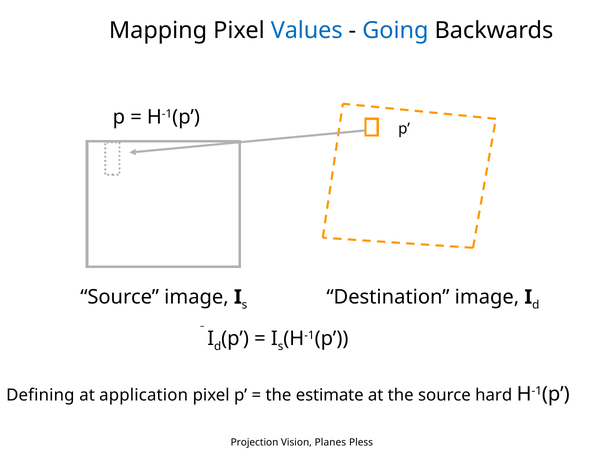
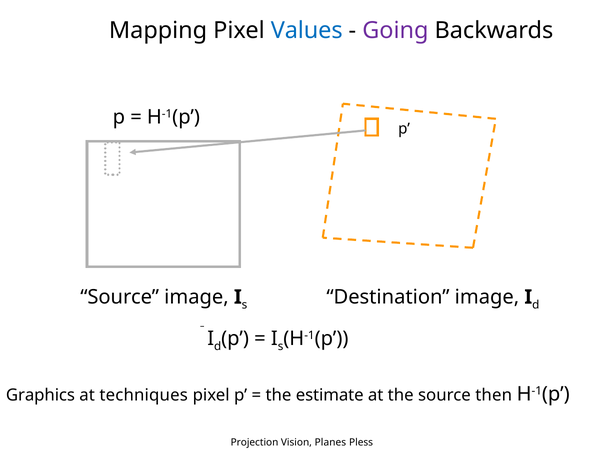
Going colour: blue -> purple
Defining: Defining -> Graphics
application: application -> techniques
hard: hard -> then
